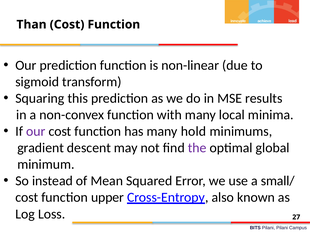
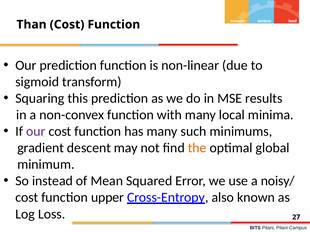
hold: hold -> such
the colour: purple -> orange
small/: small/ -> noisy/
